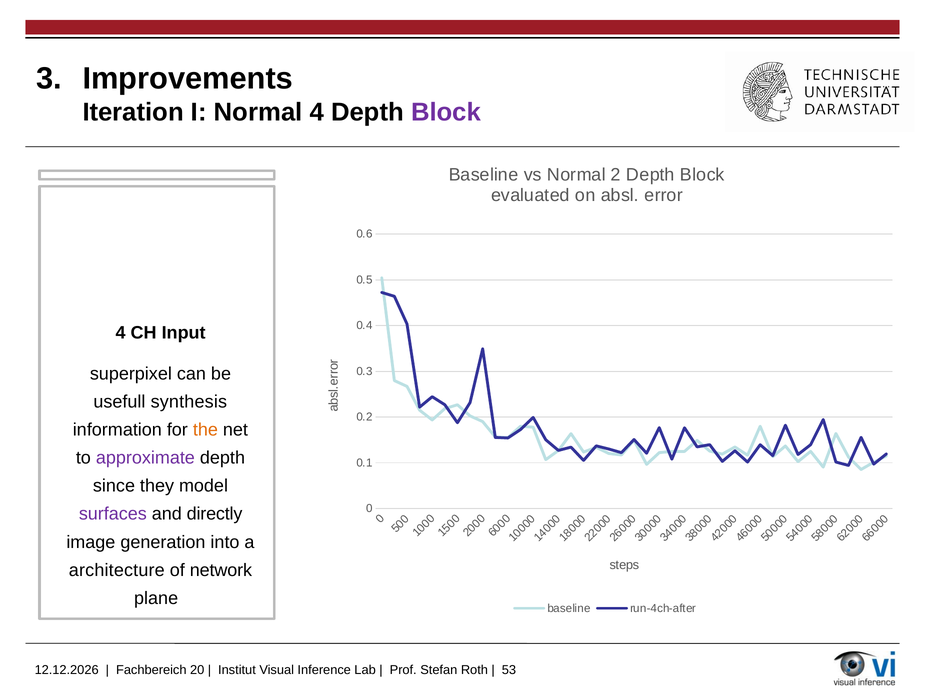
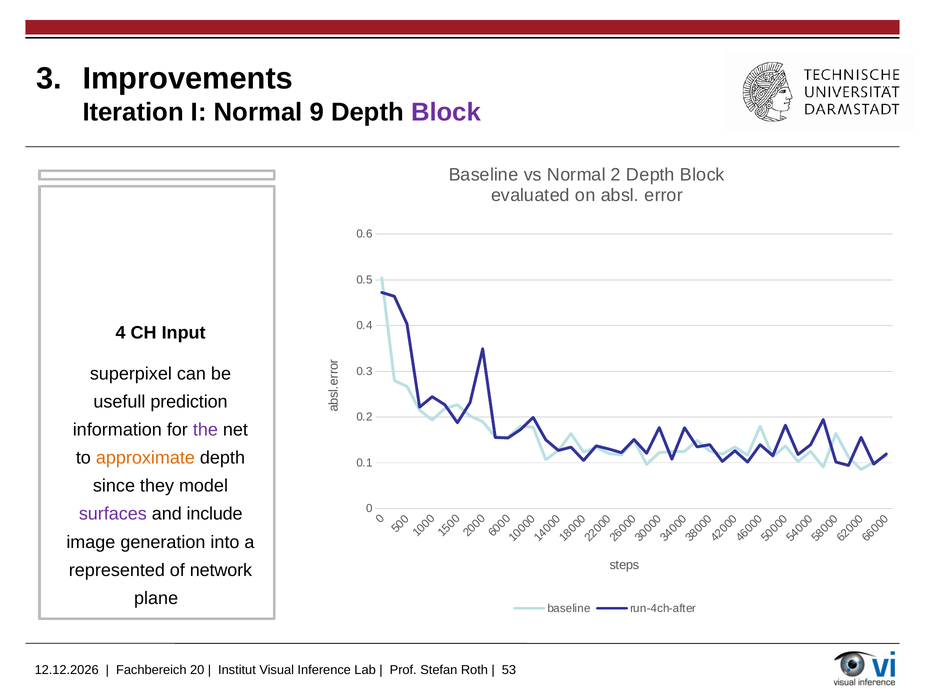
Normal 4: 4 -> 9
synthesis: synthesis -> prediction
the colour: orange -> purple
approximate colour: purple -> orange
directly: directly -> include
architecture: architecture -> represented
